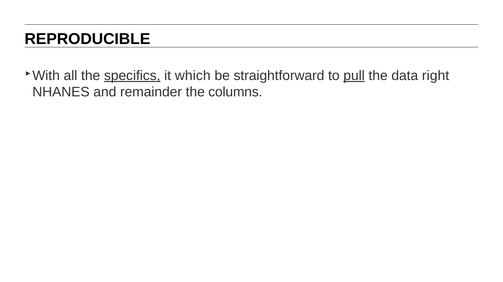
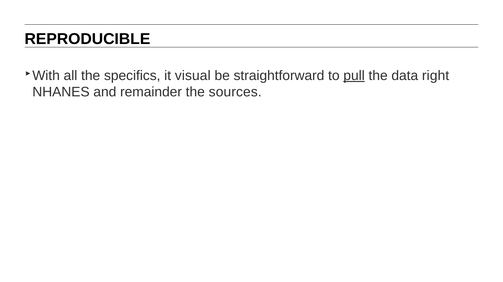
specifics underline: present -> none
which: which -> visual
columns: columns -> sources
